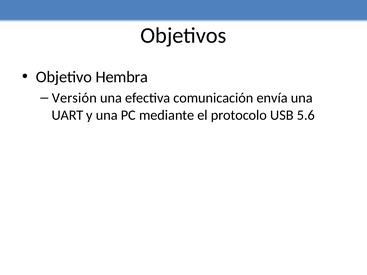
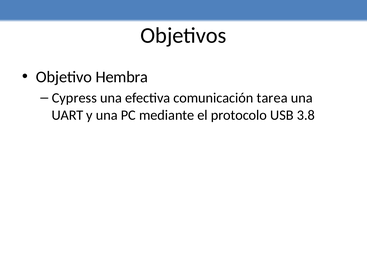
Versión: Versión -> Cypress
envía: envía -> tarea
5.6: 5.6 -> 3.8
